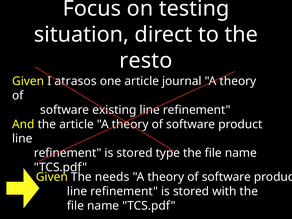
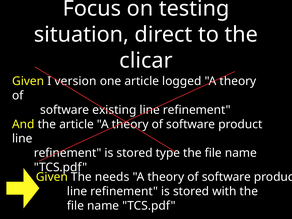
resto: resto -> clicar
atrasos: atrasos -> version
journal: journal -> logged
